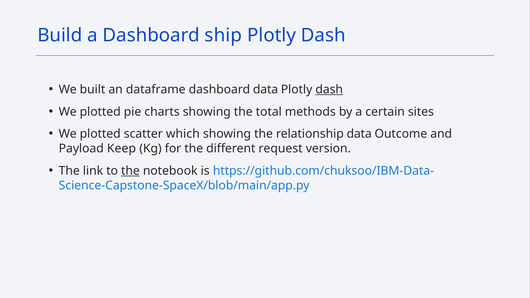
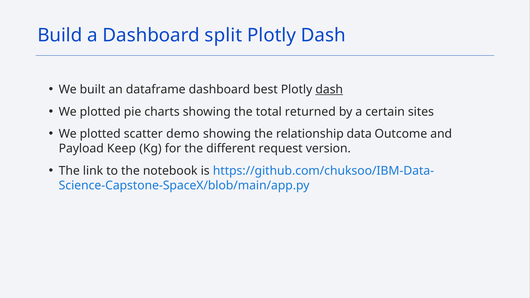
ship: ship -> split
dashboard data: data -> best
methods: methods -> returned
which: which -> demo
the at (130, 171) underline: present -> none
